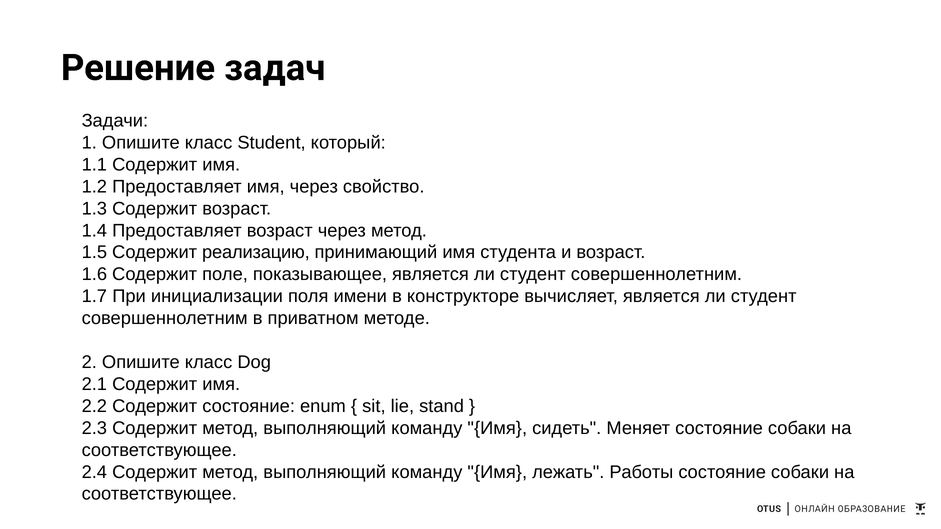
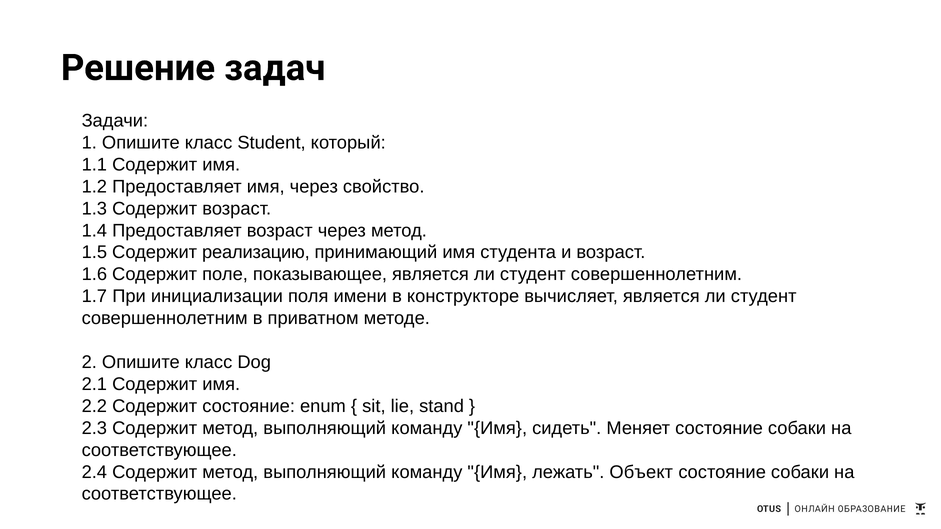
Работы: Работы -> Объект
